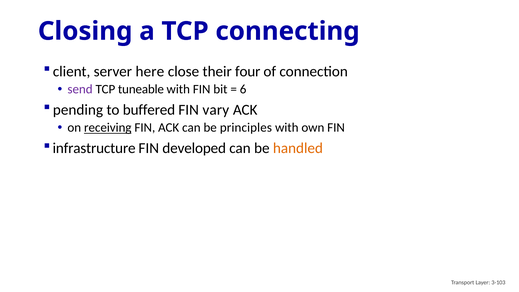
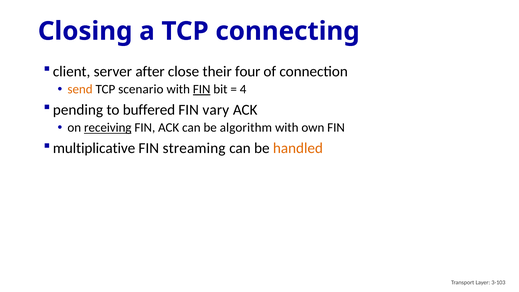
here: here -> after
send colour: purple -> orange
tuneable: tuneable -> scenario
FIN at (202, 89) underline: none -> present
6: 6 -> 4
principles: principles -> algorithm
infrastructure: infrastructure -> multiplicative
developed: developed -> streaming
